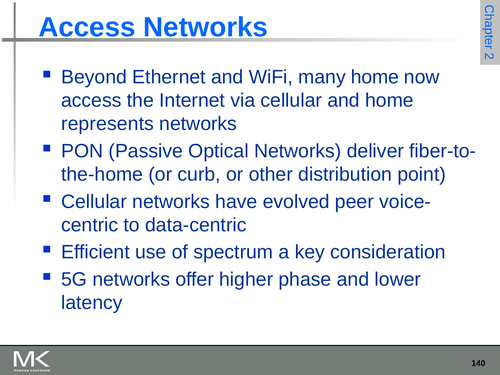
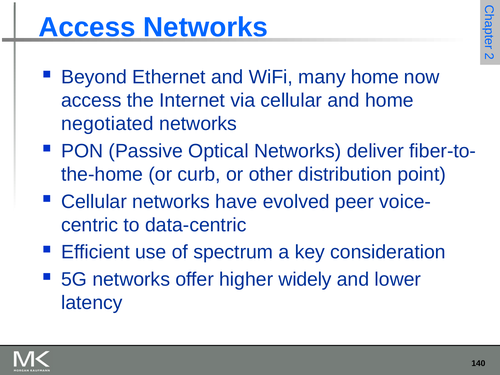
represents: represents -> negotiated
phase: phase -> widely
